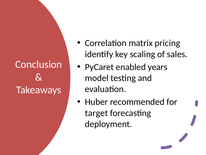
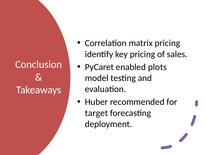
key scaling: scaling -> pricing
years: years -> plots
